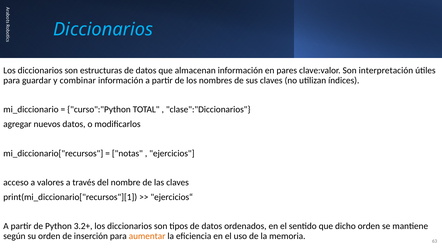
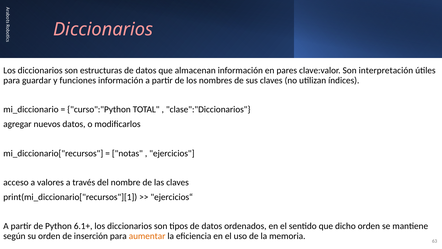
Diccionarios at (103, 29) colour: light blue -> pink
combinar: combinar -> funciones
3.2+: 3.2+ -> 6.1+
